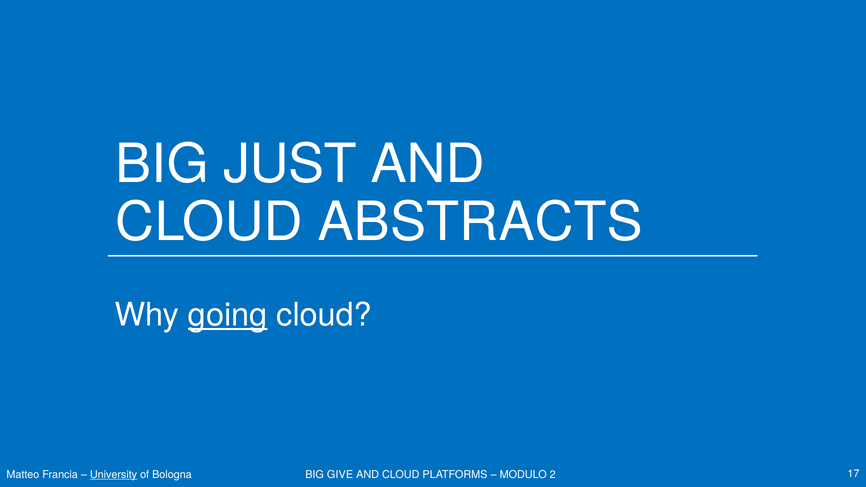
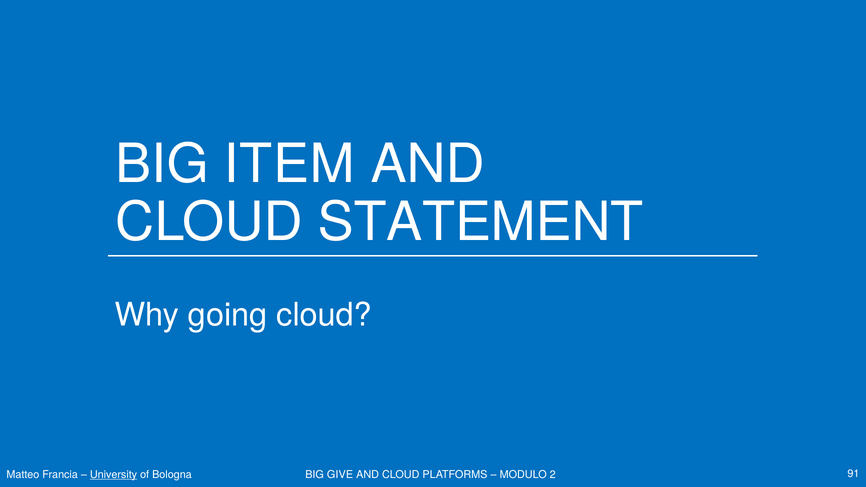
JUST: JUST -> ITEM
ABSTRACTS: ABSTRACTS -> STATEMENT
going underline: present -> none
17: 17 -> 91
